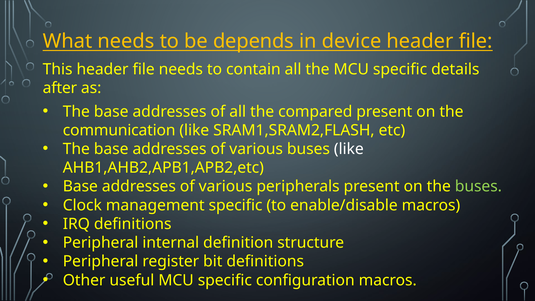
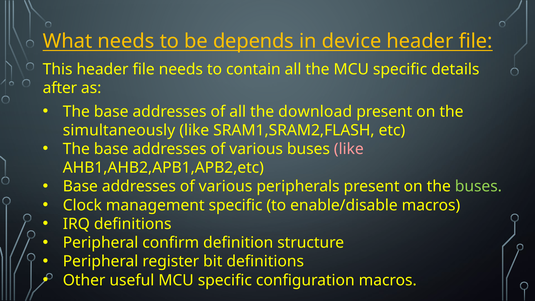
compared: compared -> download
communication: communication -> simultaneously
like at (349, 149) colour: white -> pink
internal: internal -> confirm
